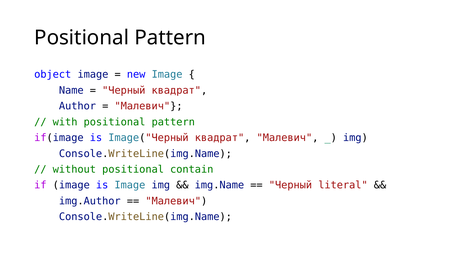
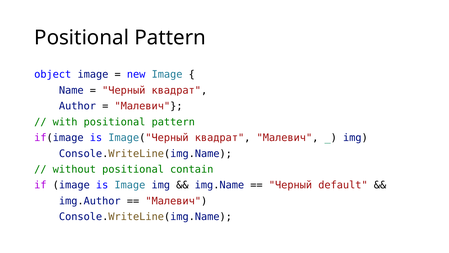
literal: literal -> default
